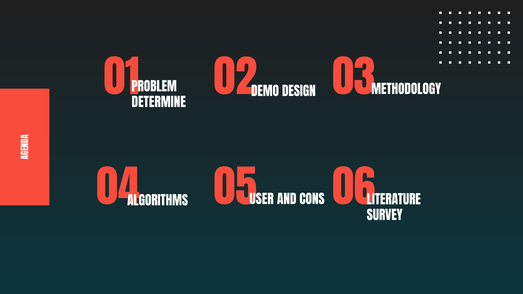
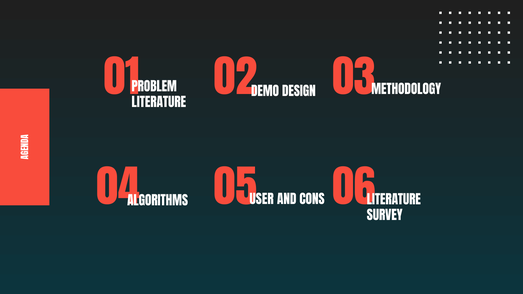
DETERMINE at (159, 103): DETERMINE -> LITERATURE
